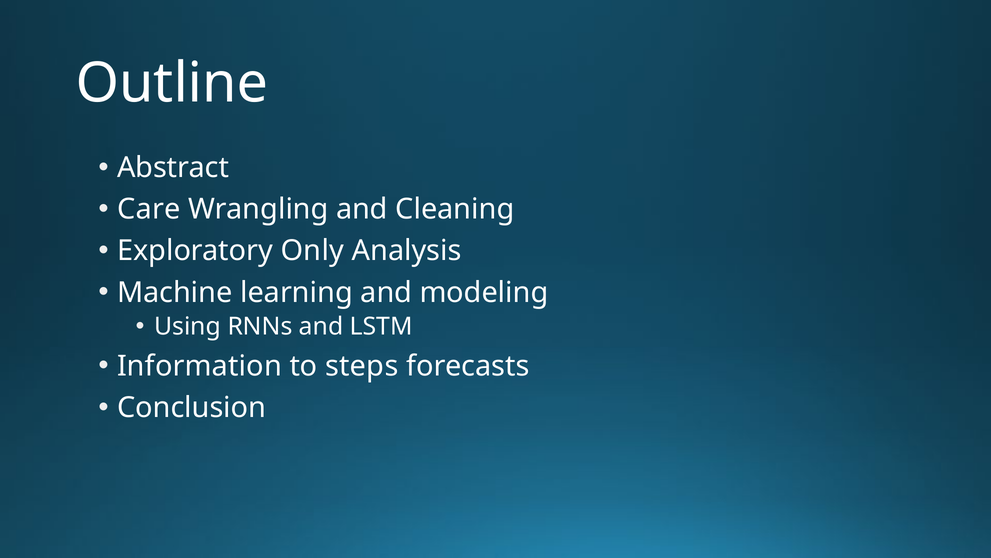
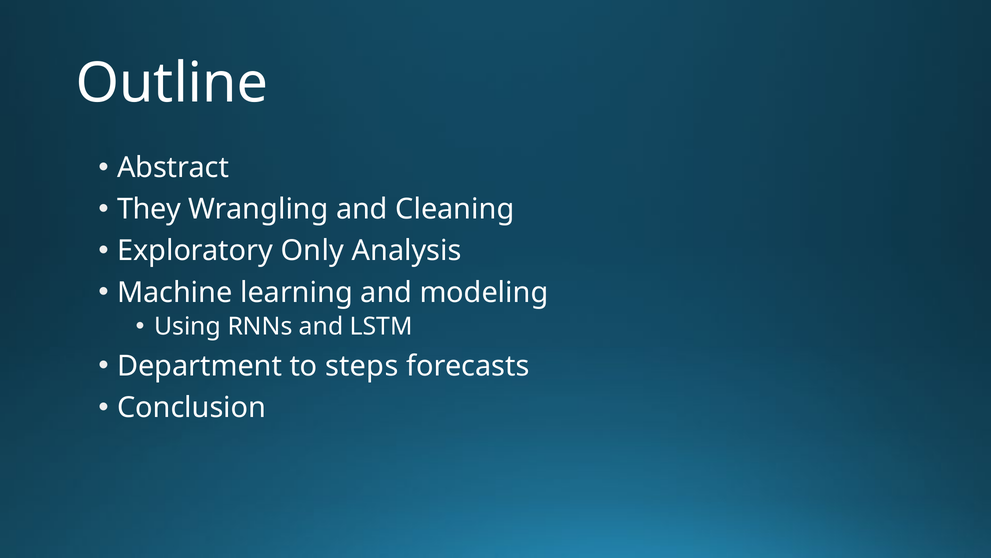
Care: Care -> They
Information: Information -> Department
